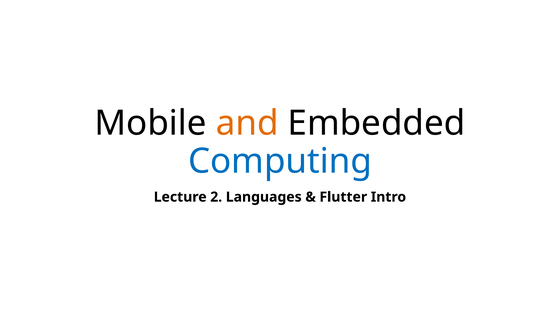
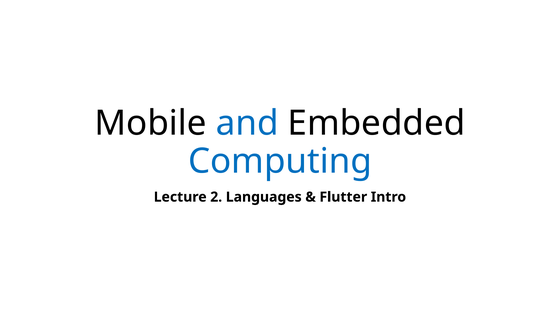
and colour: orange -> blue
